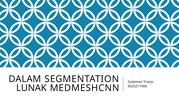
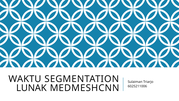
DALAM: DALAM -> WAKTU
